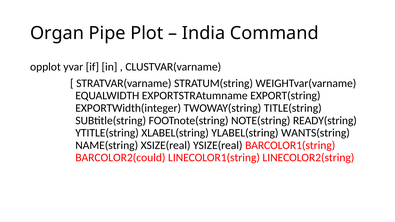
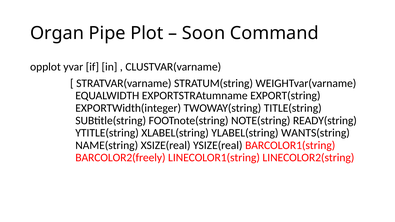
India: India -> Soon
BARCOLOR2(could: BARCOLOR2(could -> BARCOLOR2(freely
